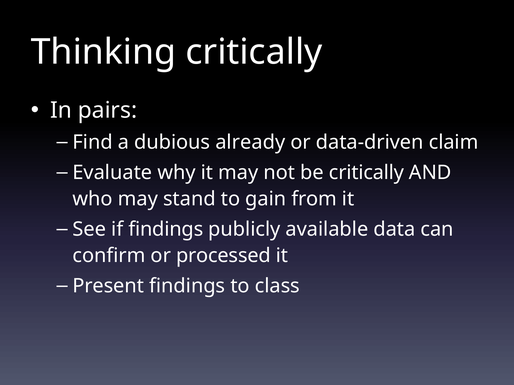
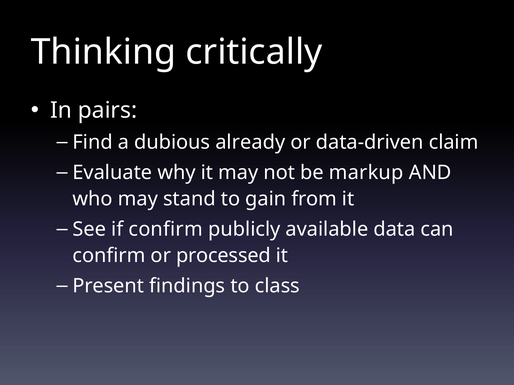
be critically: critically -> markup
if findings: findings -> confirm
